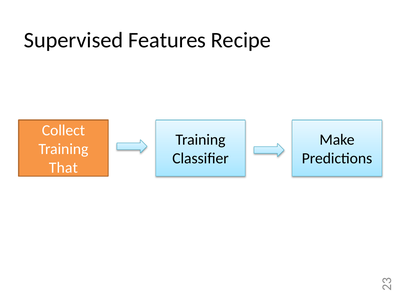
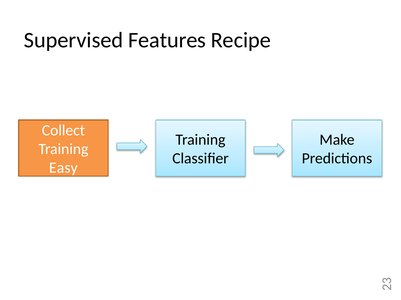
That: That -> Easy
